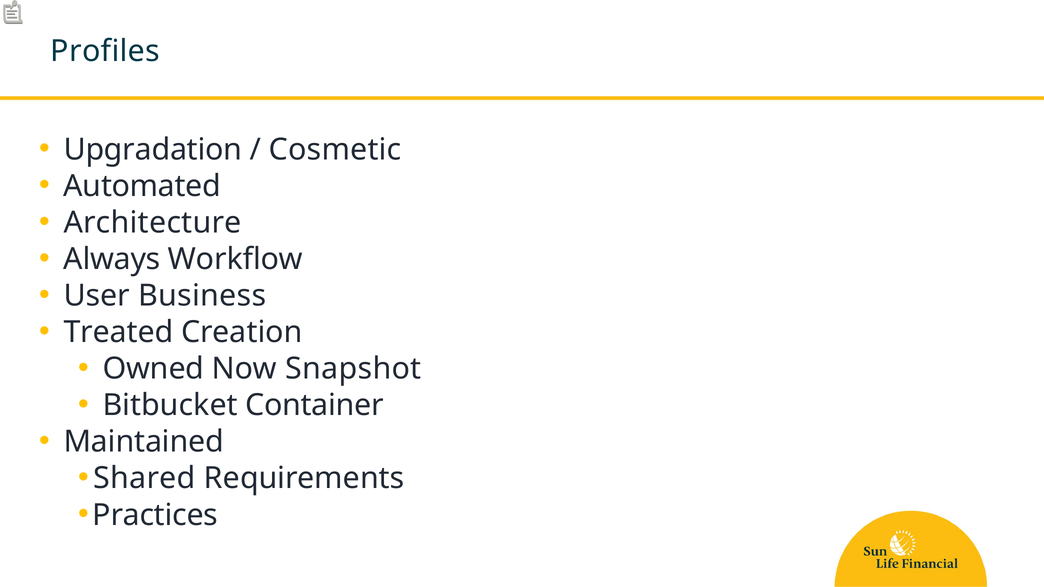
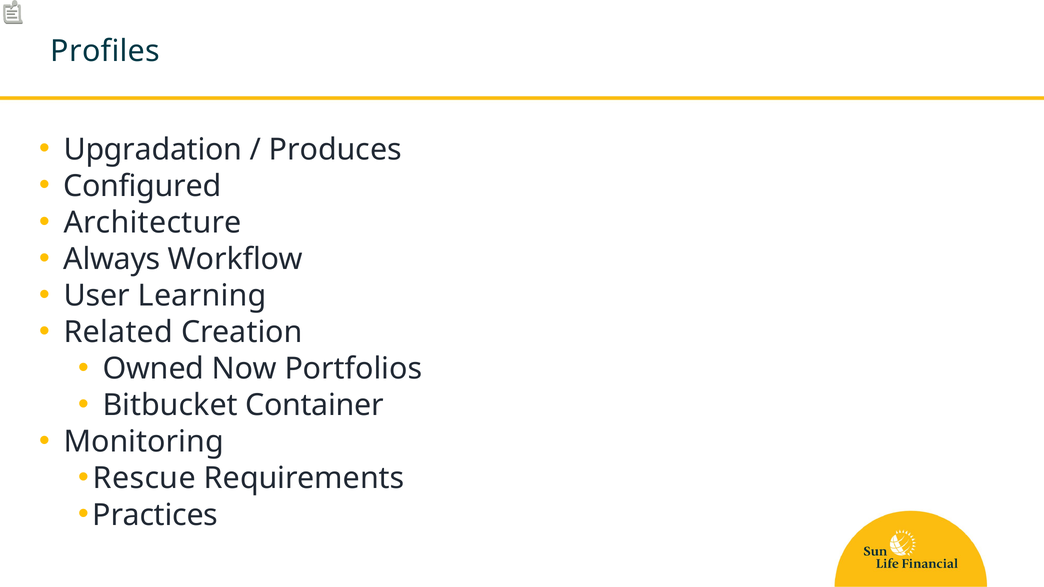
Cosmetic: Cosmetic -> Produces
Automated: Automated -> Configured
Business: Business -> Learning
Treated: Treated -> Related
Snapshot: Snapshot -> Portfolios
Maintained: Maintained -> Monitoring
Shared: Shared -> Rescue
